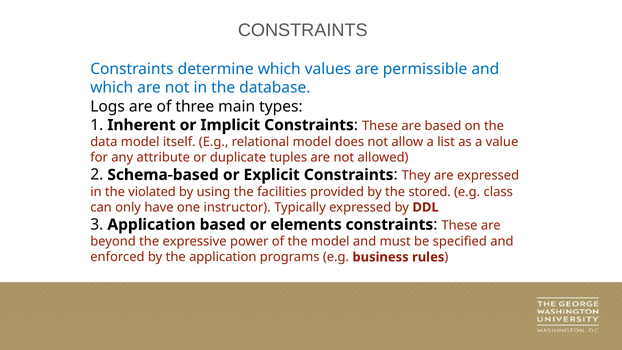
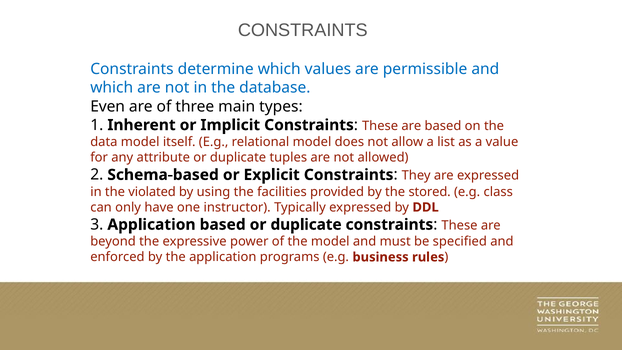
Logs: Logs -> Even
based or elements: elements -> duplicate
